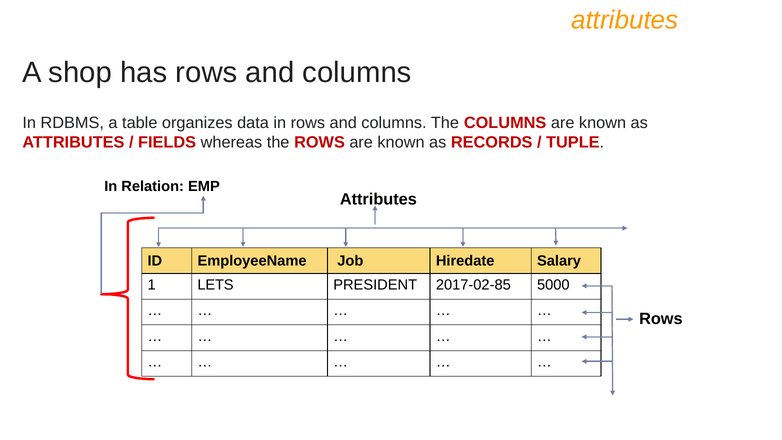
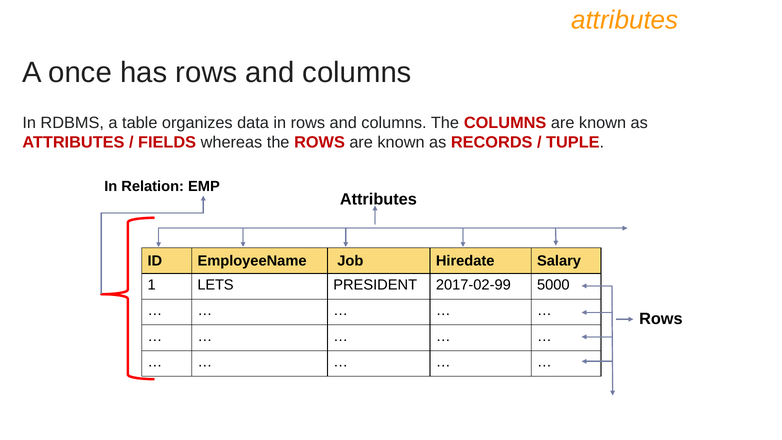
shop: shop -> once
2017-02-85: 2017-02-85 -> 2017-02-99
